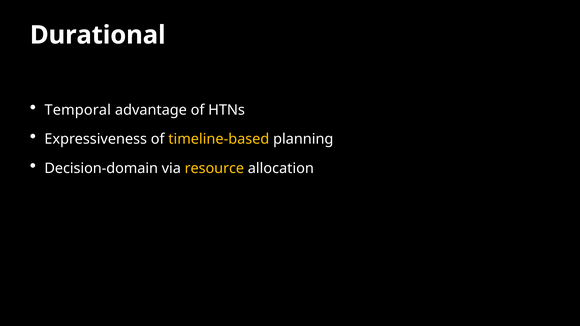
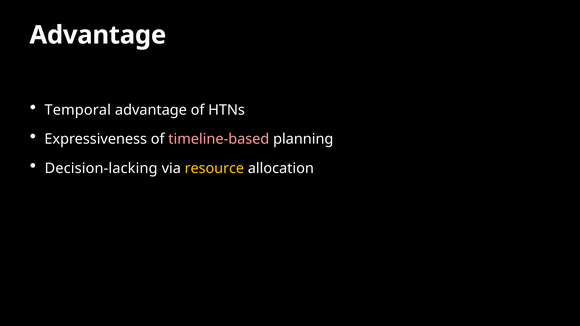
Durational at (98, 35): Durational -> Advantage
timeline-based colour: yellow -> pink
Decision-domain: Decision-domain -> Decision-lacking
